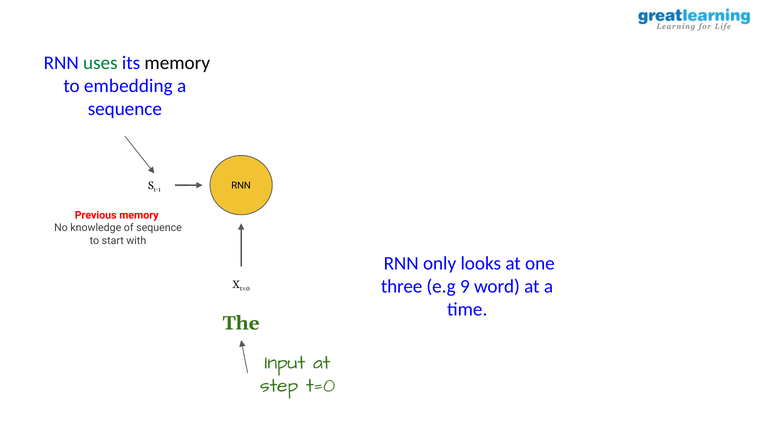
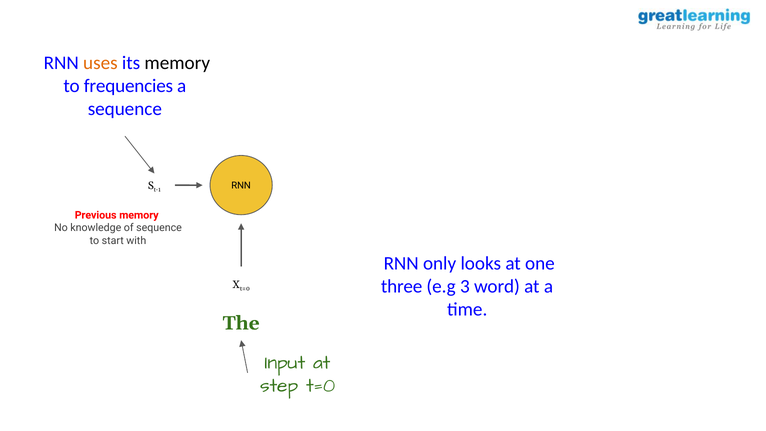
uses colour: green -> orange
embedding: embedding -> frequencies
9: 9 -> 3
